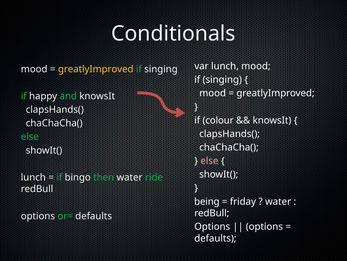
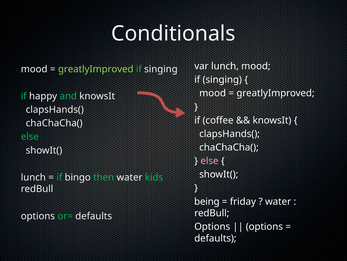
greatlyImproved at (96, 69) colour: yellow -> light green
colour: colour -> coffee
ride: ride -> kids
